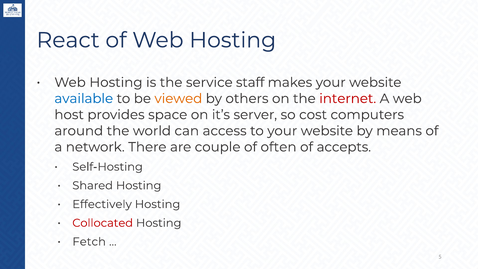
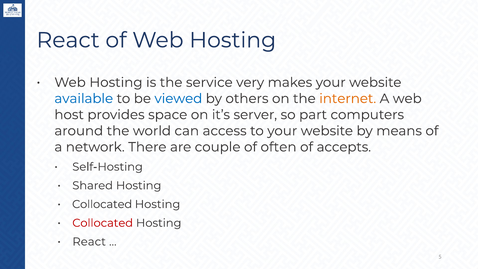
staff: staff -> very
viewed colour: orange -> blue
internet colour: red -> orange
cost: cost -> part
Effectively at (102, 204): Effectively -> Collocated
Fetch at (89, 242): Fetch -> React
